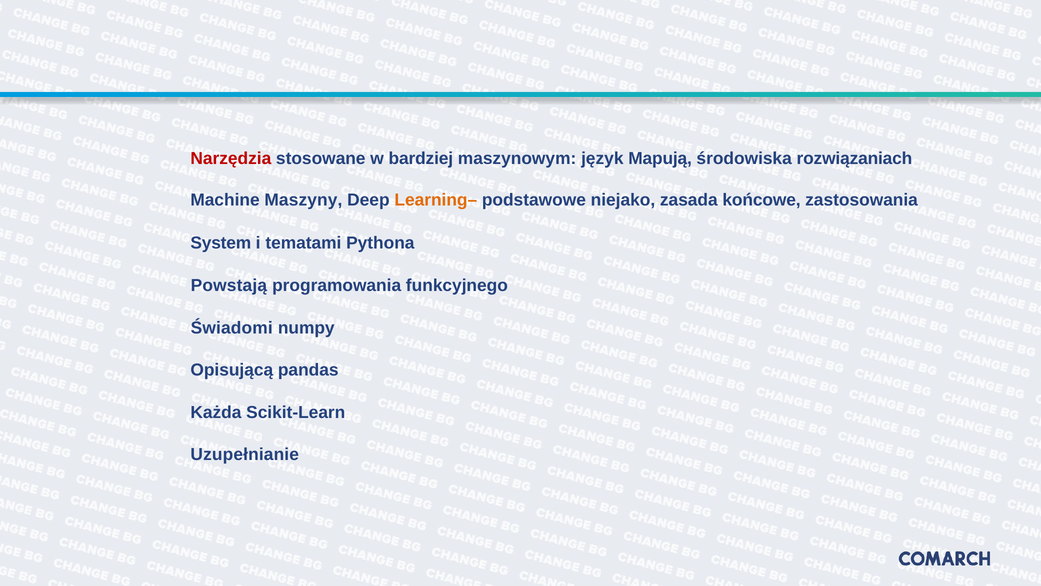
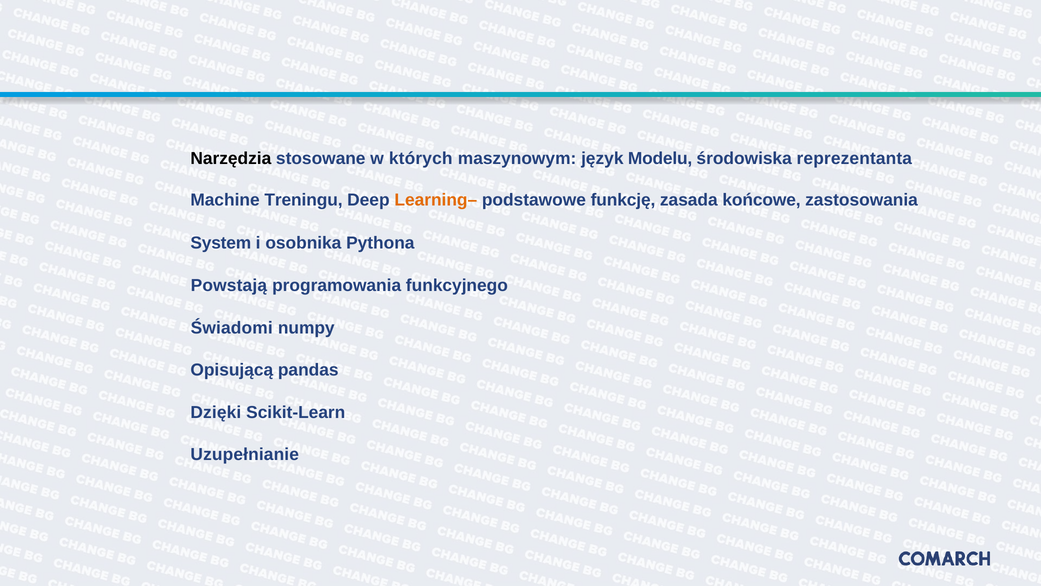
Narzędzia colour: red -> black
bardziej: bardziej -> których
Mapują: Mapują -> Modelu
rozwiązaniach: rozwiązaniach -> reprezentanta
Maszyny: Maszyny -> Treningu
niejako: niejako -> funkcję
tematami: tematami -> osobnika
Każda: Każda -> Dzięki
